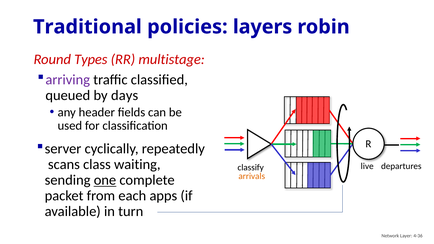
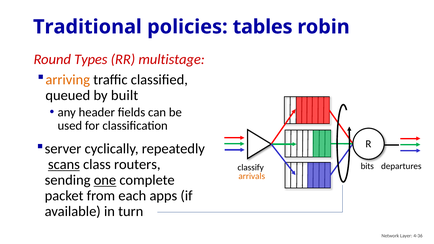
layers: layers -> tables
arriving colour: purple -> orange
days: days -> built
scans underline: none -> present
waiting: waiting -> routers
live: live -> bits
